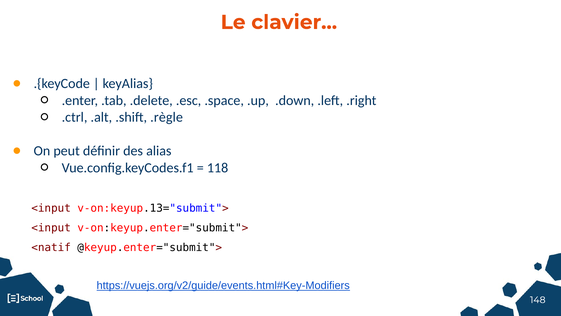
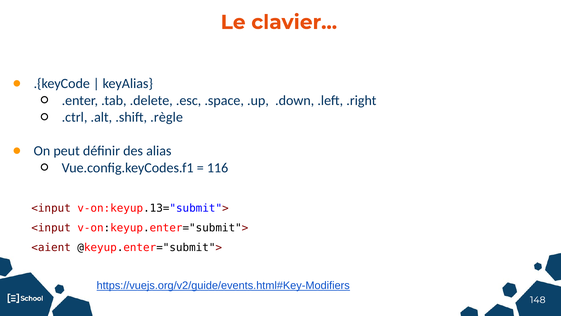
118: 118 -> 116
<natif: <natif -> <aient
